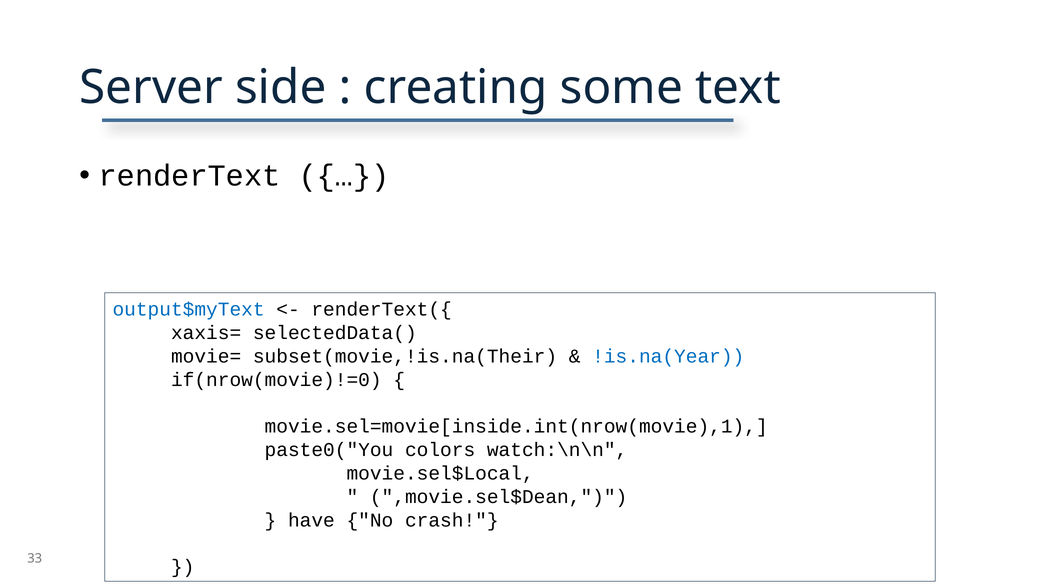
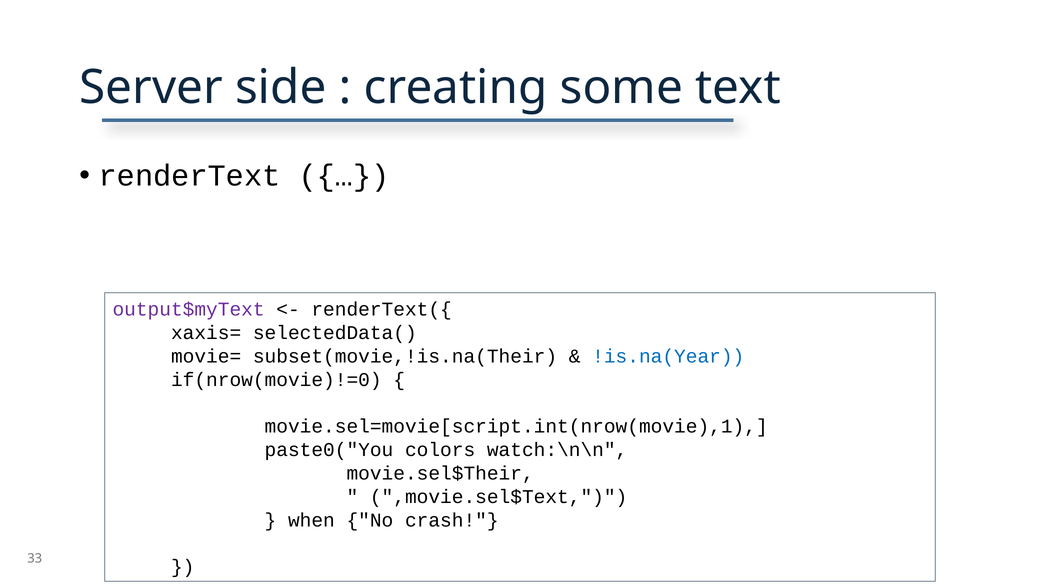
output$myText colour: blue -> purple
movie.sel=movie[inside.int(nrow(movie),1: movie.sel=movie[inside.int(nrow(movie),1 -> movie.sel=movie[script.int(nrow(movie),1
movie.sel$Local: movie.sel$Local -> movie.sel$Their
,movie.sel$Dean: ,movie.sel$Dean -> ,movie.sel$Text
have: have -> when
